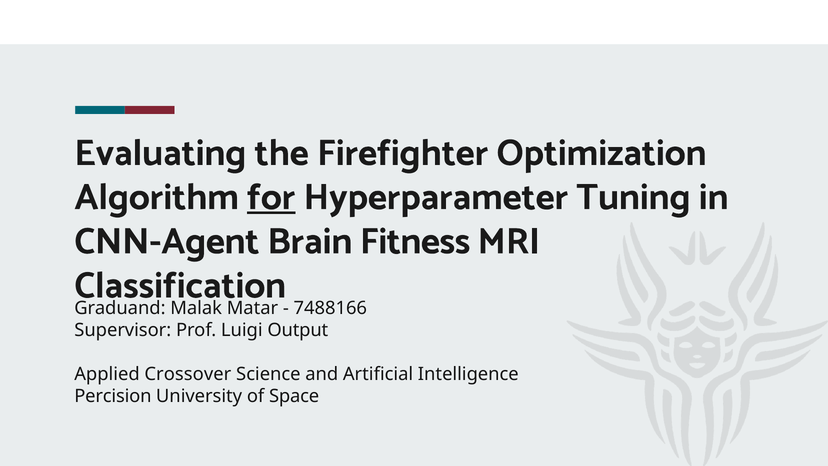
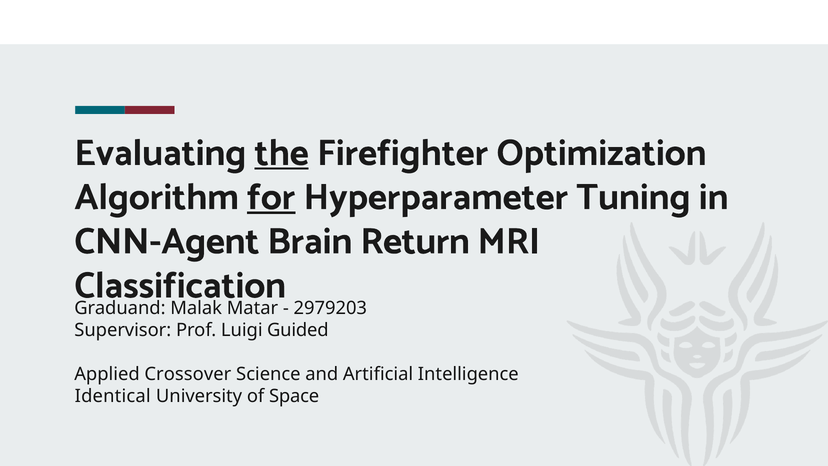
the underline: none -> present
Fitness: Fitness -> Return
7488166: 7488166 -> 2979203
Output: Output -> Guided
Percision: Percision -> Identical
